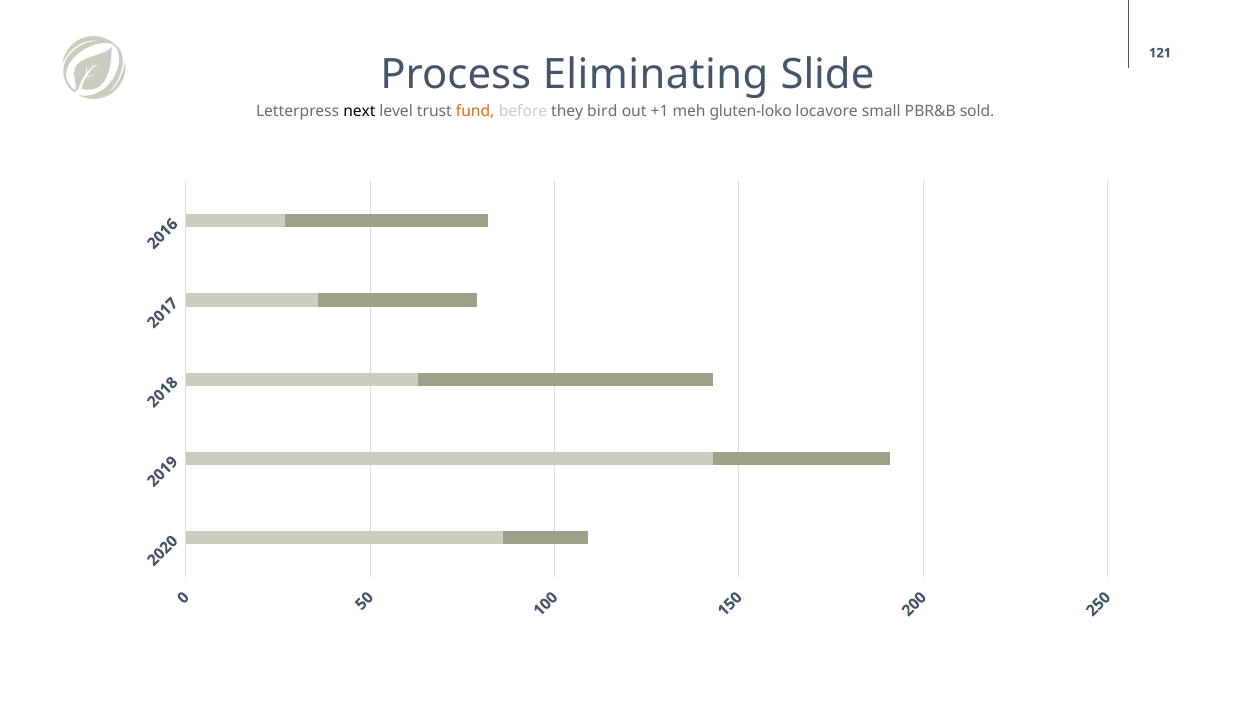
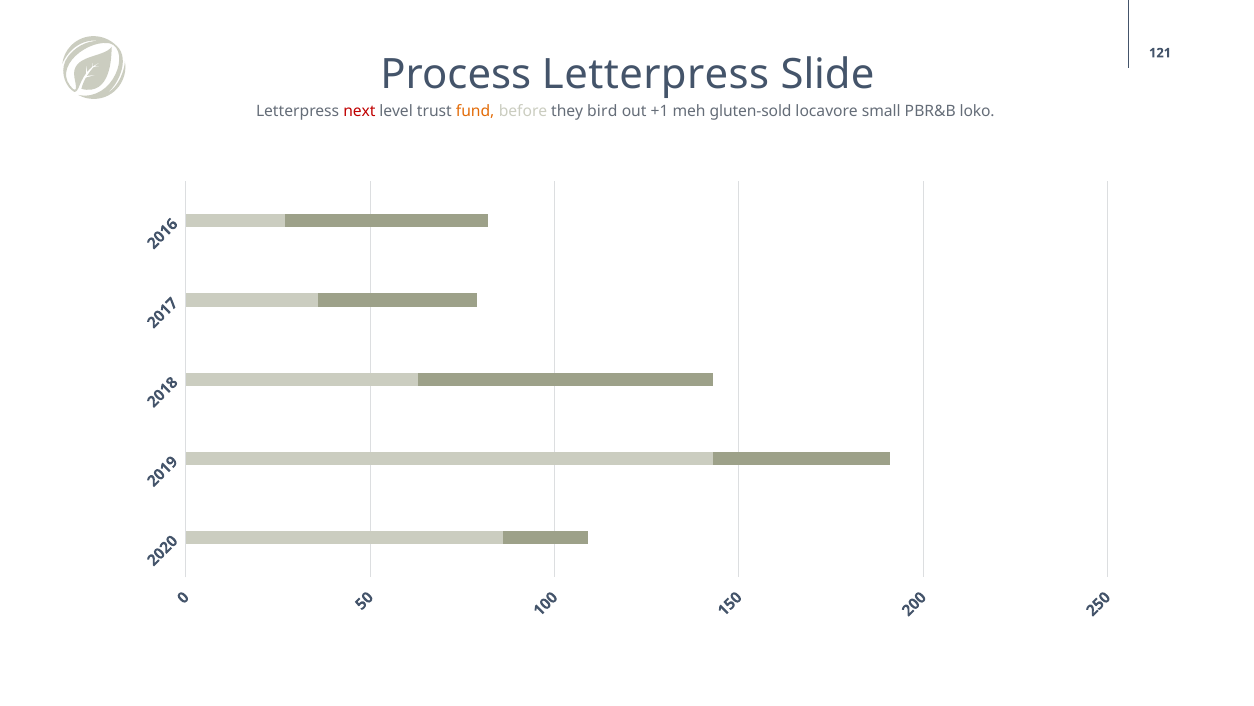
Process Eliminating: Eliminating -> Letterpress
next colour: black -> red
gluten-loko: gluten-loko -> gluten-sold
sold: sold -> loko
